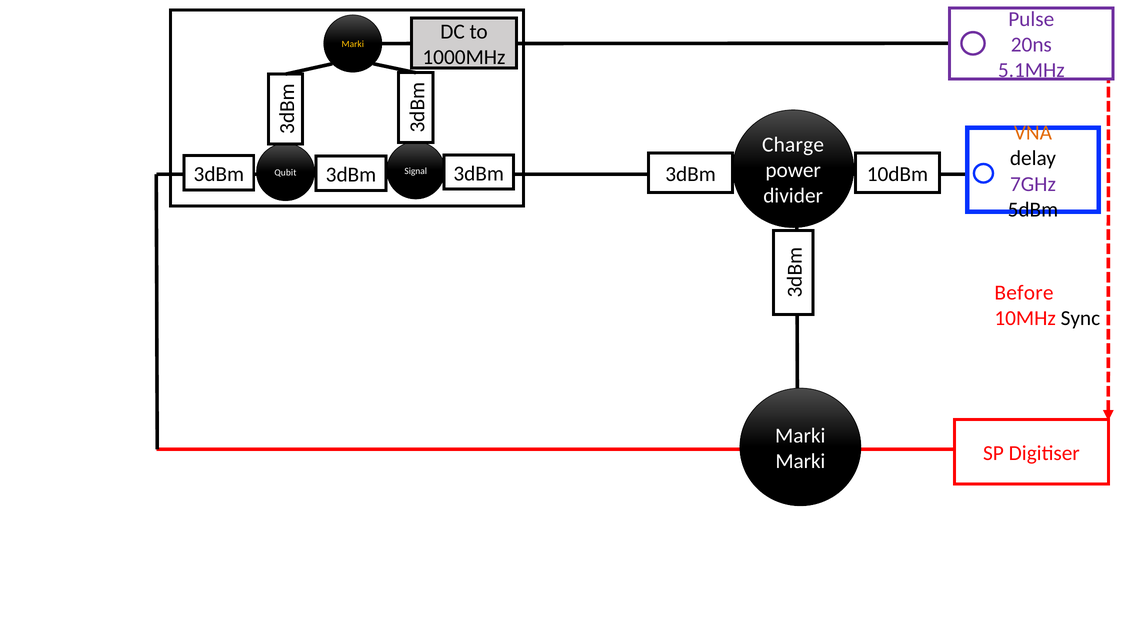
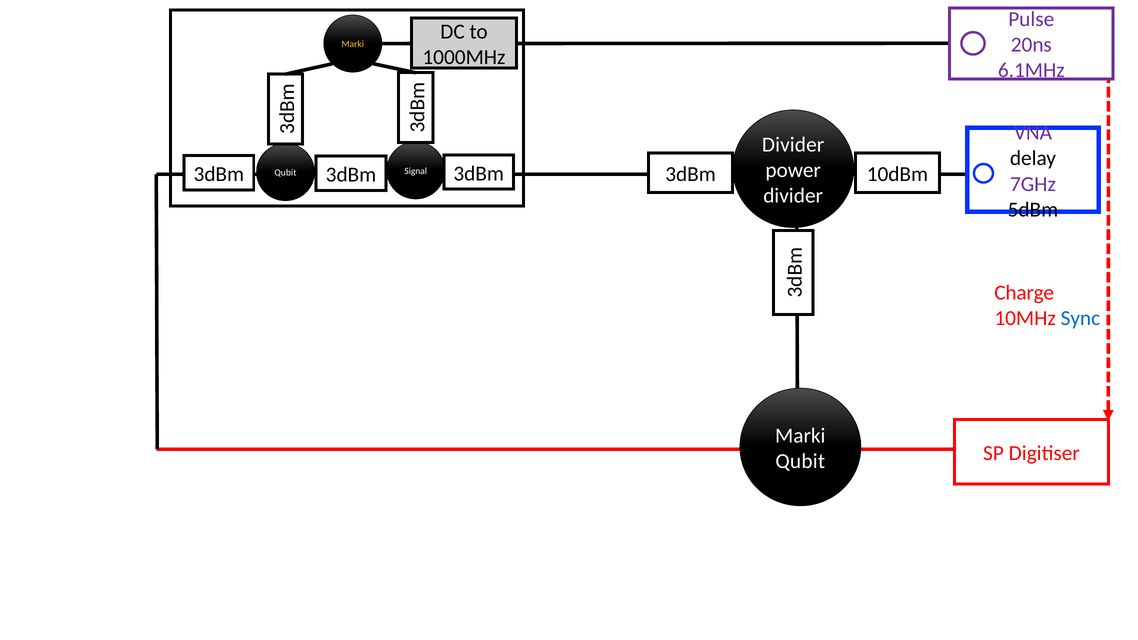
5.1MHz: 5.1MHz -> 6.1MHz
VNA colour: orange -> purple
Charge at (793, 145): Charge -> Divider
Before: Before -> Charge
Sync colour: black -> blue
Marki at (800, 461): Marki -> Qubit
